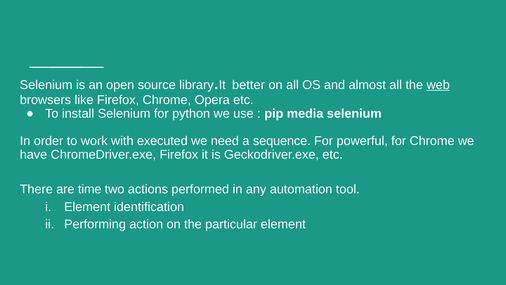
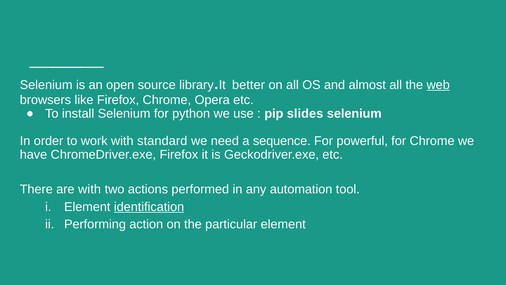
media: media -> slides
executed: executed -> standard
are time: time -> with
identification underline: none -> present
